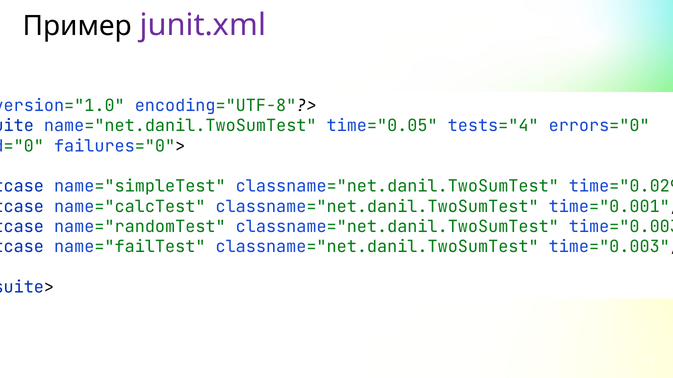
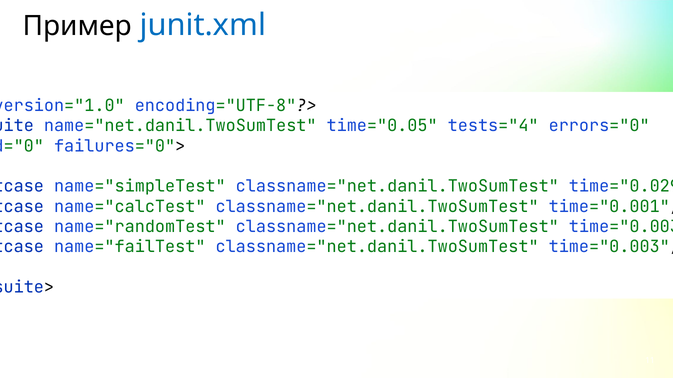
junit.xml colour: purple -> blue
